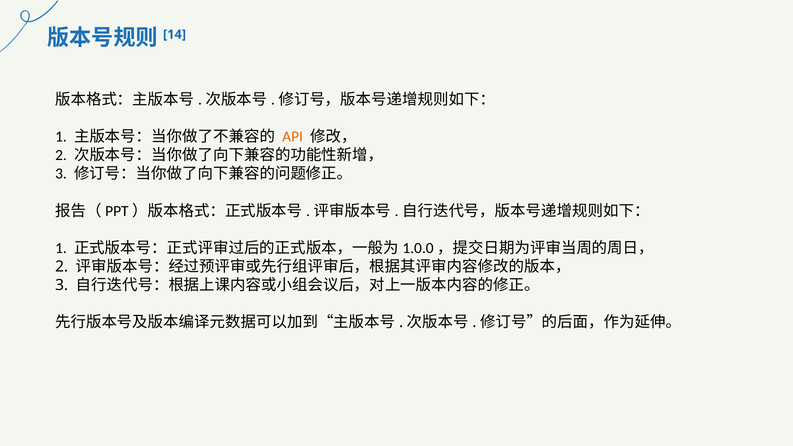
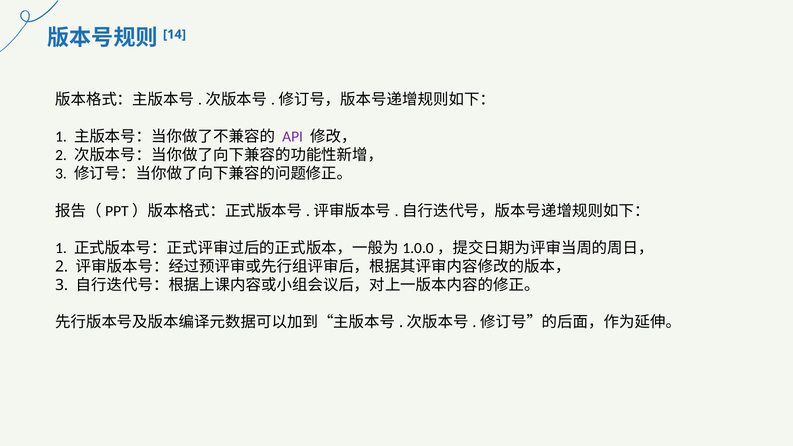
API colour: orange -> purple
